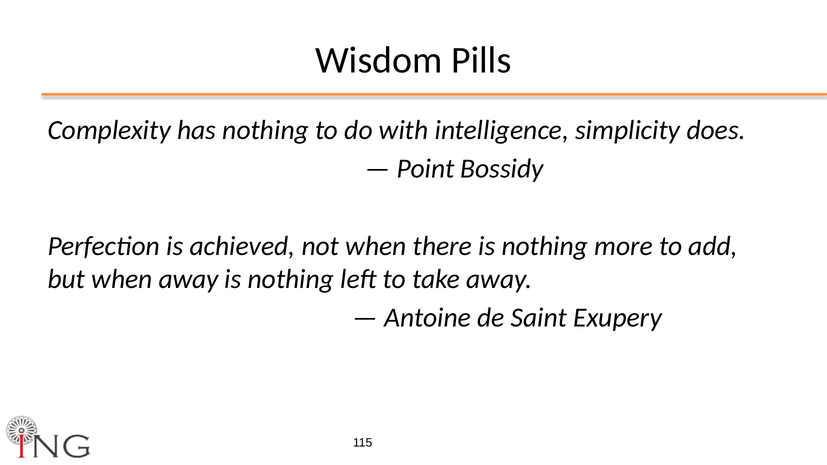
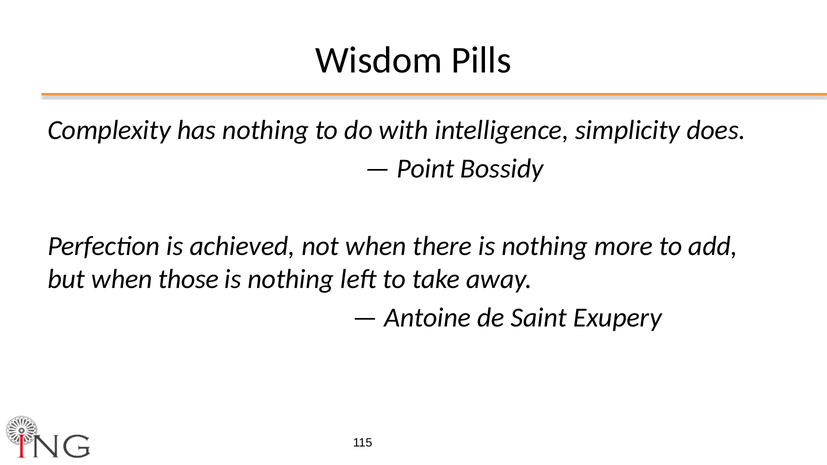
when away: away -> those
